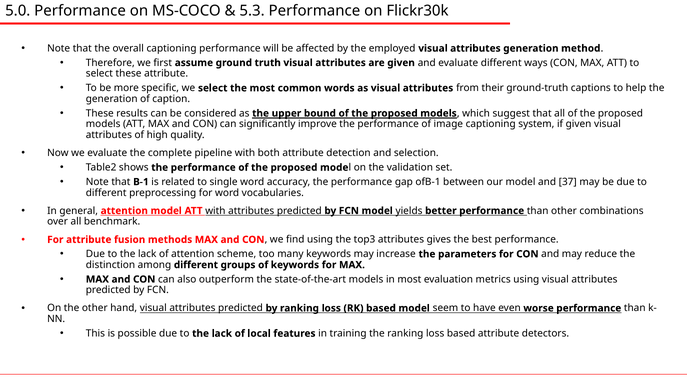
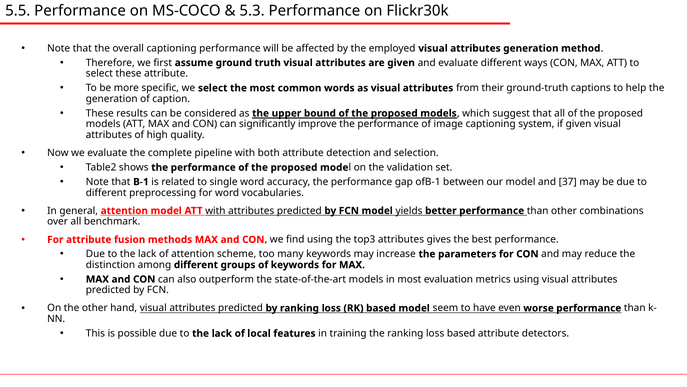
5.0: 5.0 -> 5.5
